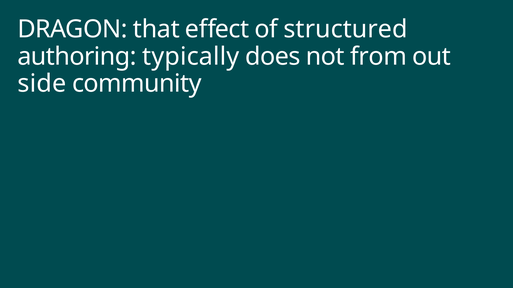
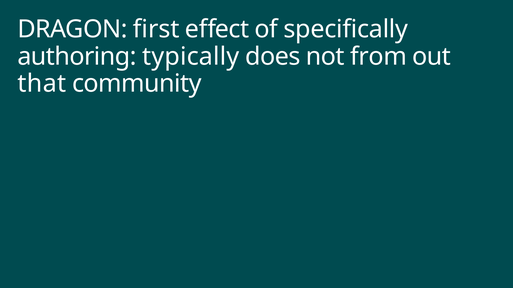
that: that -> first
structured: structured -> specifically
side: side -> that
